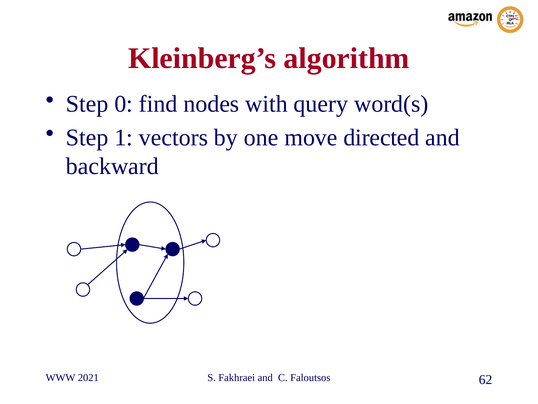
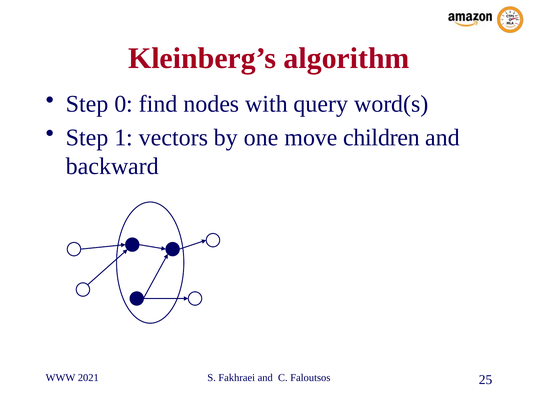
directed: directed -> children
62: 62 -> 25
